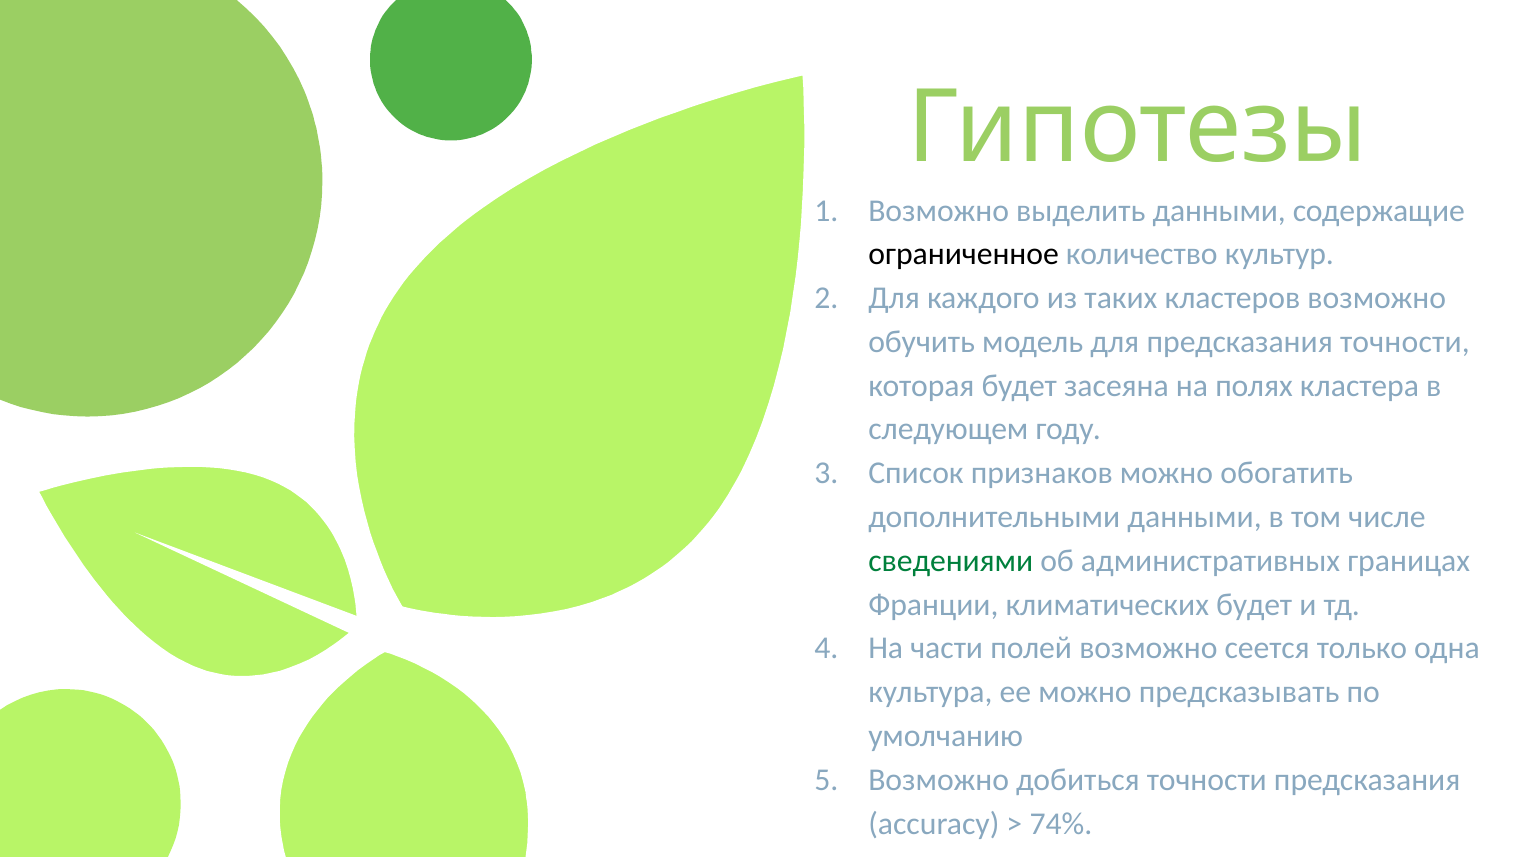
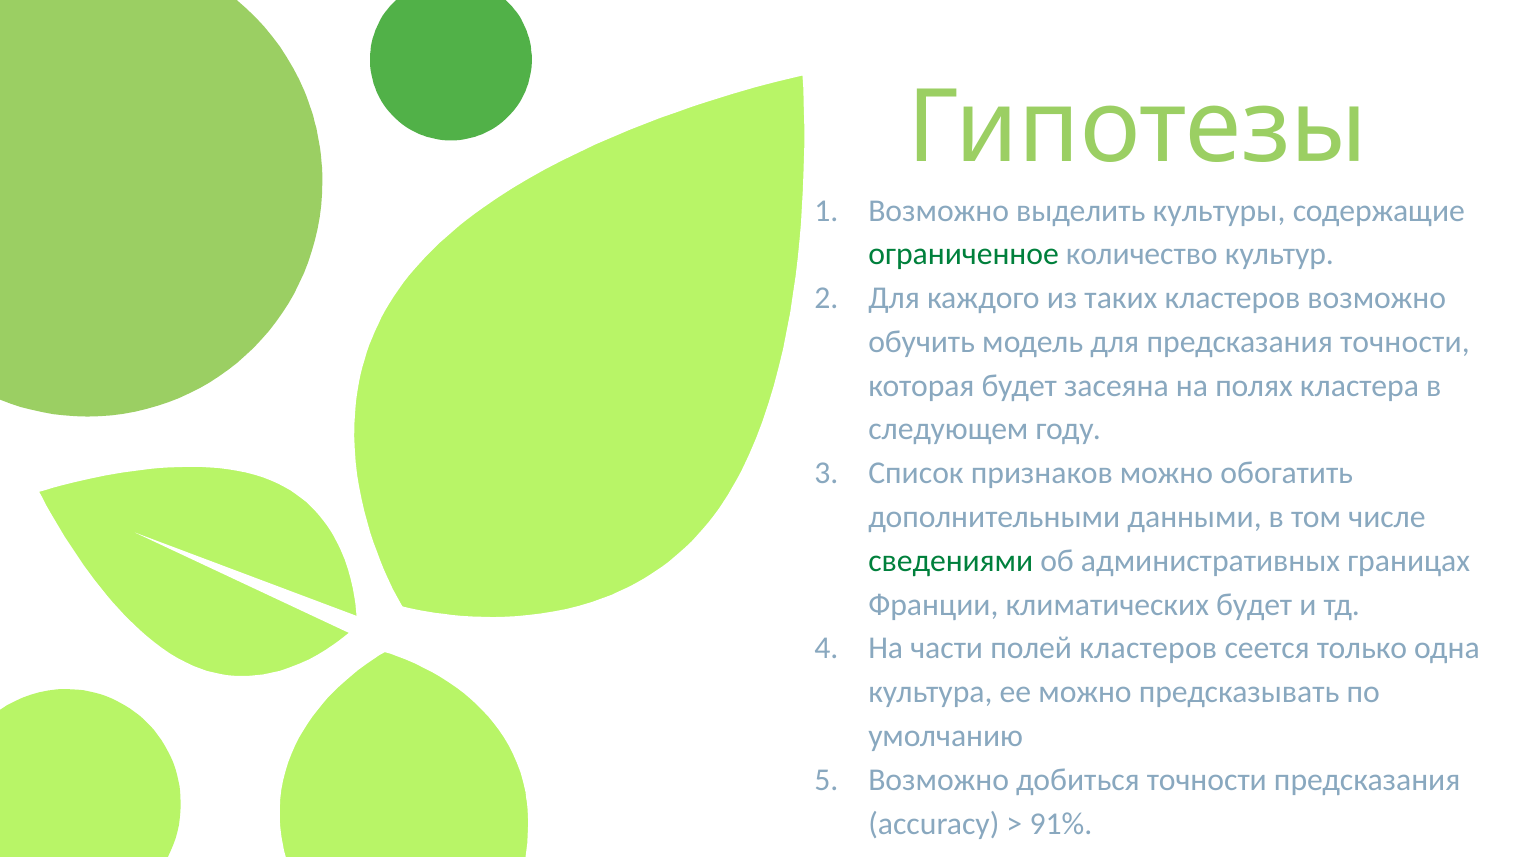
выделить данными: данными -> культуры
ограниченное colour: black -> green
полей возможно: возможно -> кластеров
74%: 74% -> 91%
